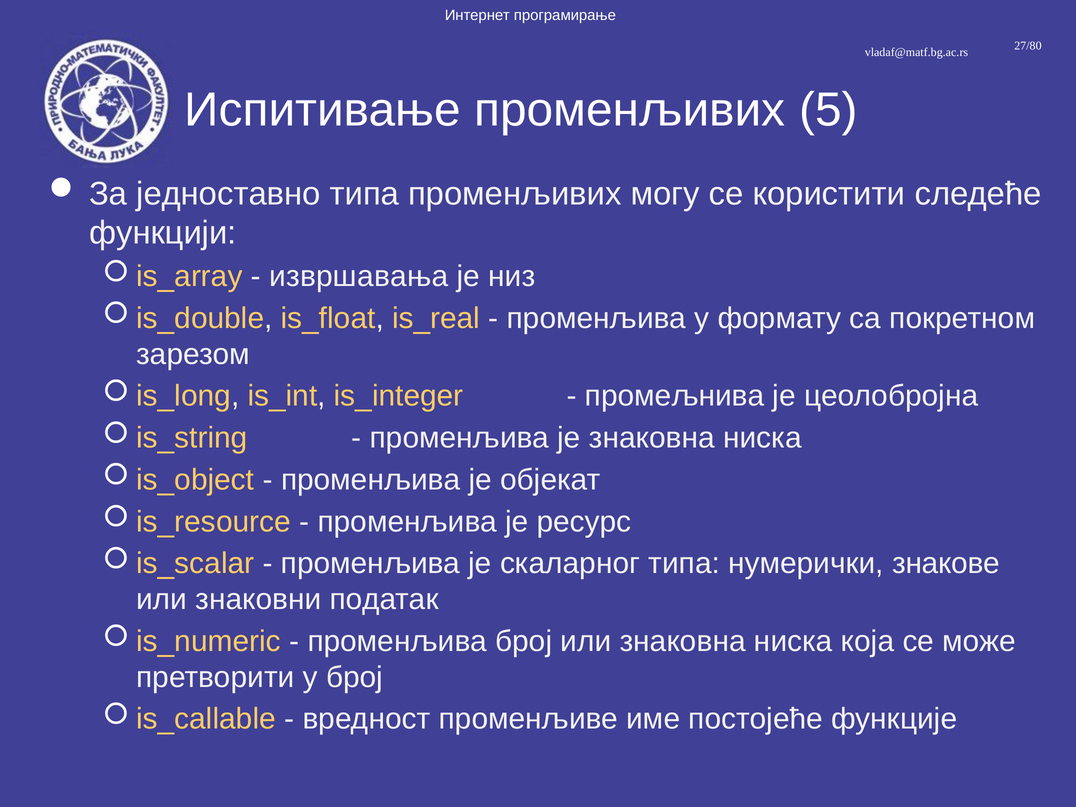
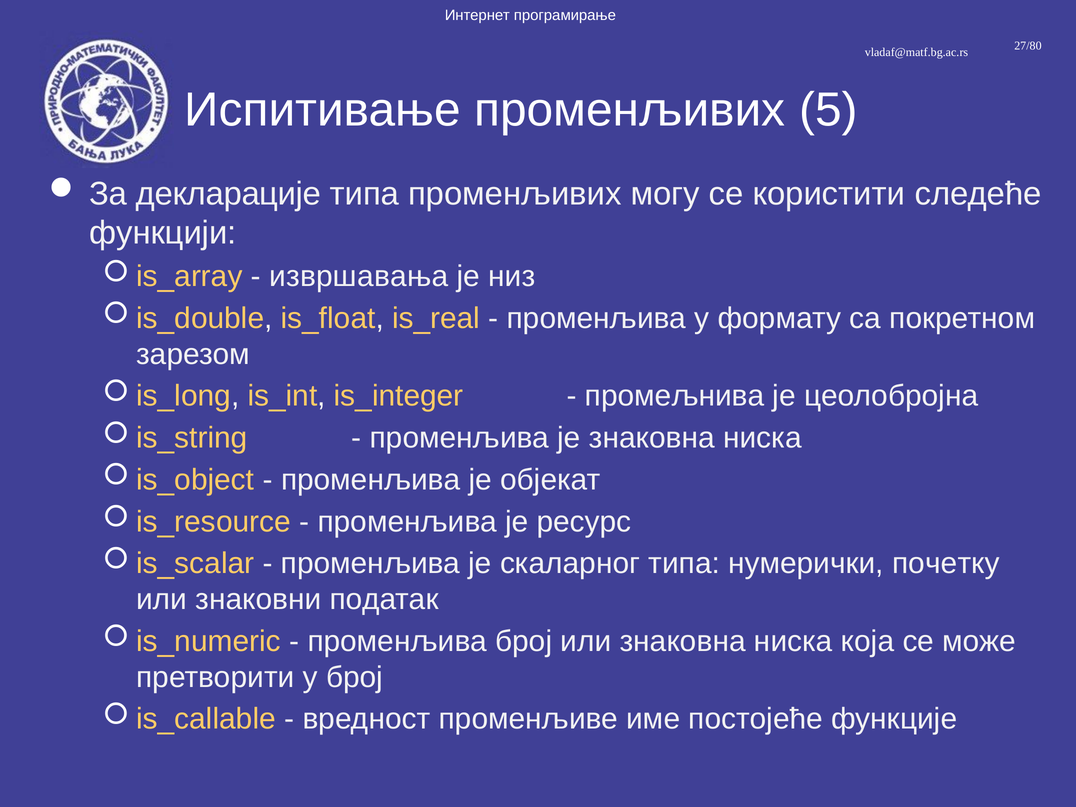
једноставно: једноставно -> декларације
знакове: знакове -> почетку
